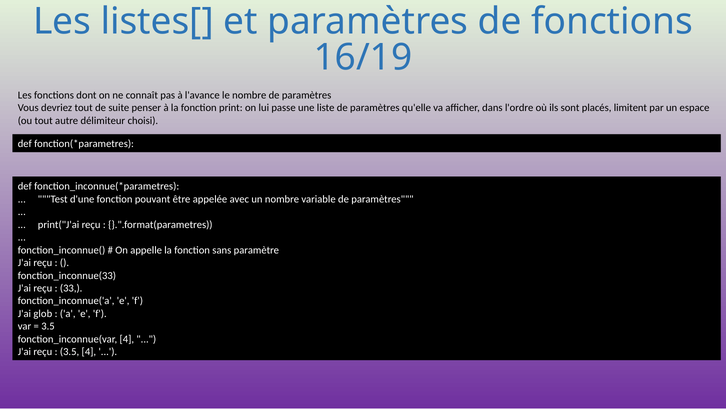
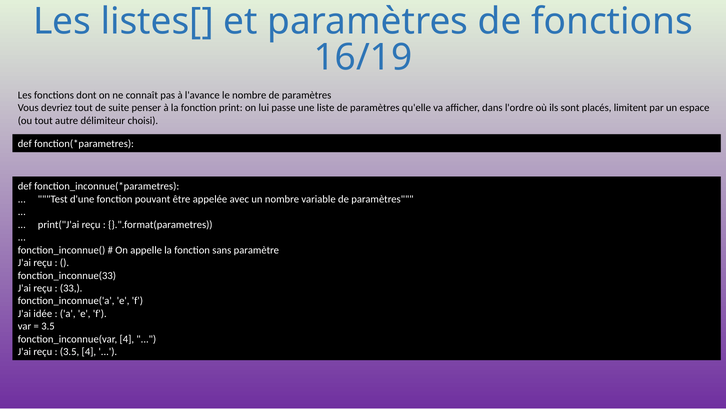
glob: glob -> idée
